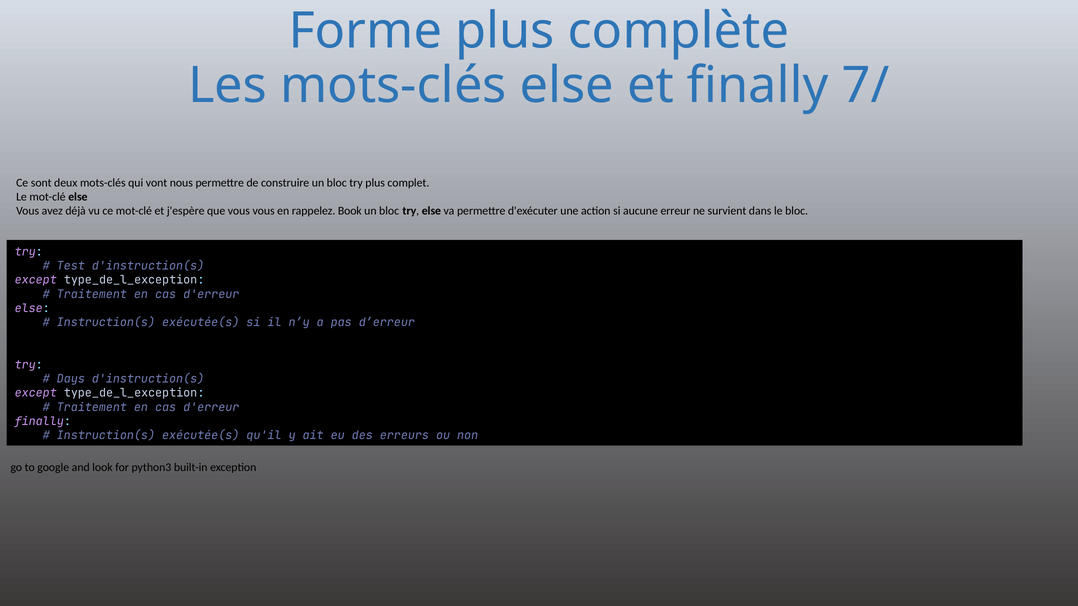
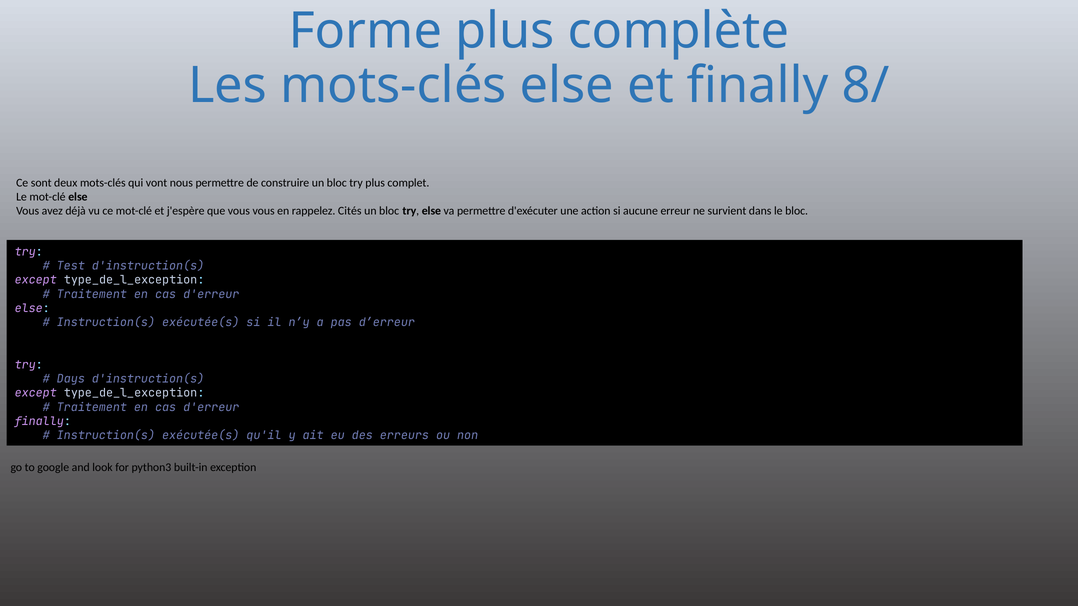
7/: 7/ -> 8/
Book: Book -> Cités
